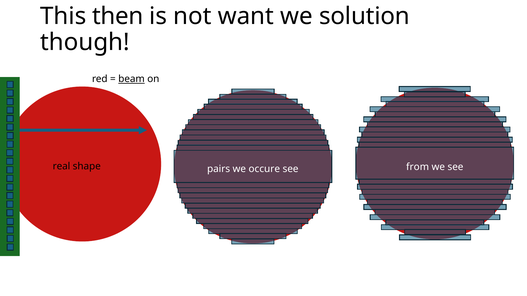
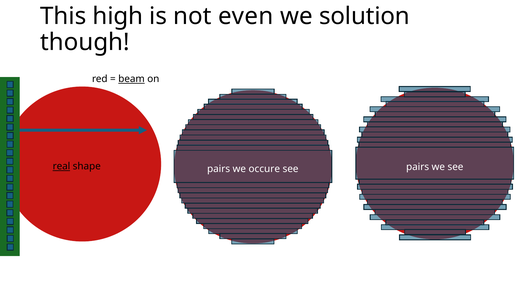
then: then -> high
want: want -> even
real underline: none -> present
shape from: from -> pairs
